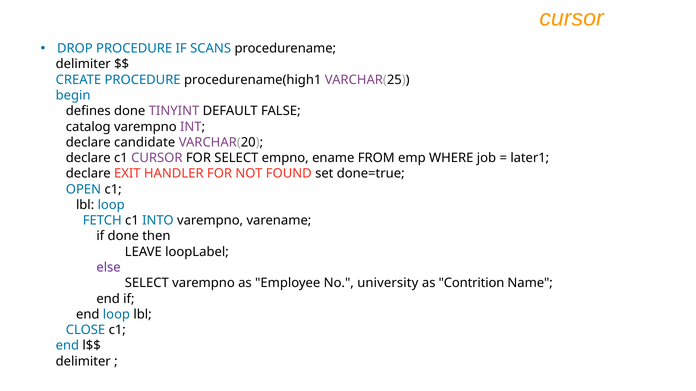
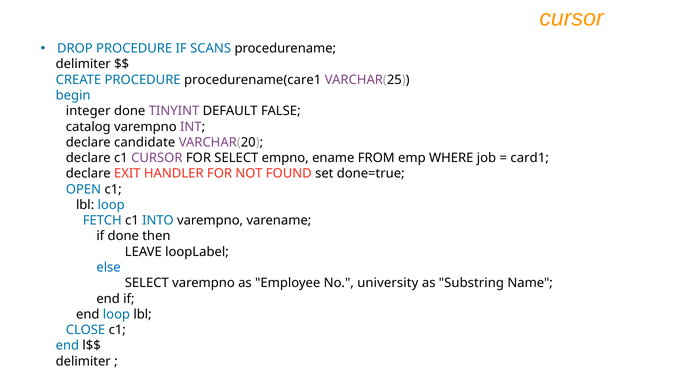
procedurename(high1: procedurename(high1 -> procedurename(care1
defines: defines -> integer
later1: later1 -> card1
else colour: purple -> blue
Contrition: Contrition -> Substring
